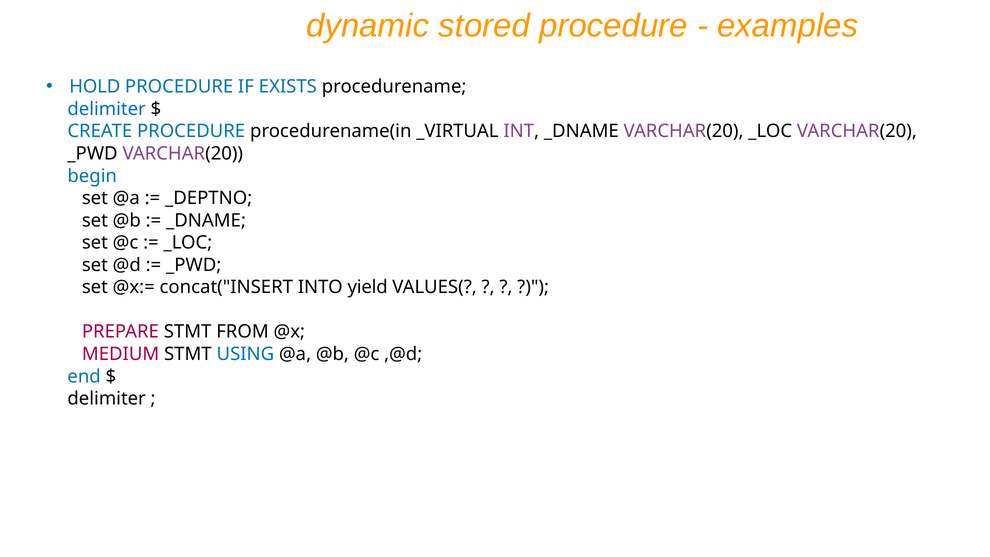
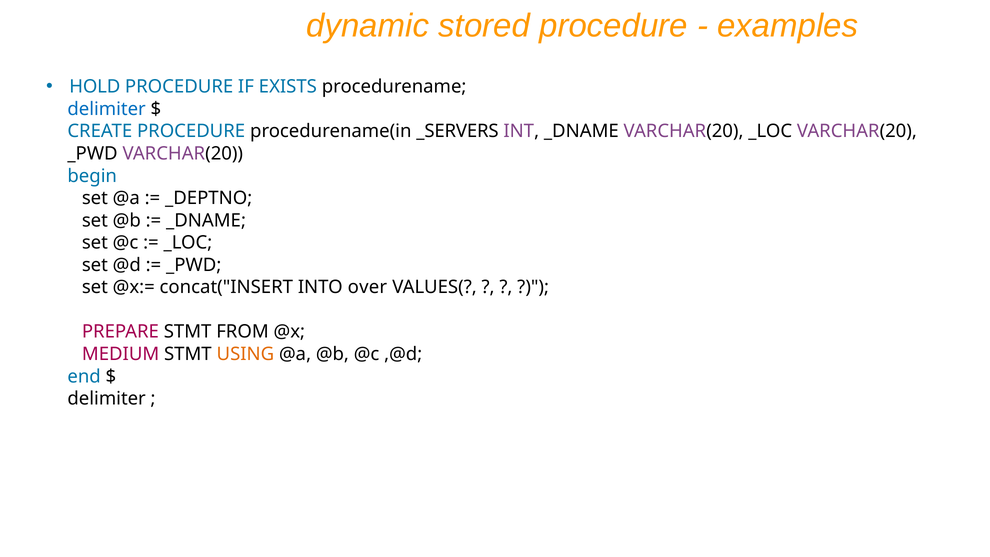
_VIRTUAL: _VIRTUAL -> _SERVERS
yield: yield -> over
USING colour: blue -> orange
